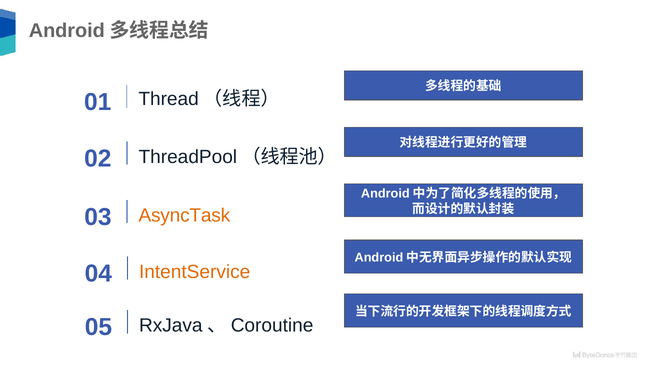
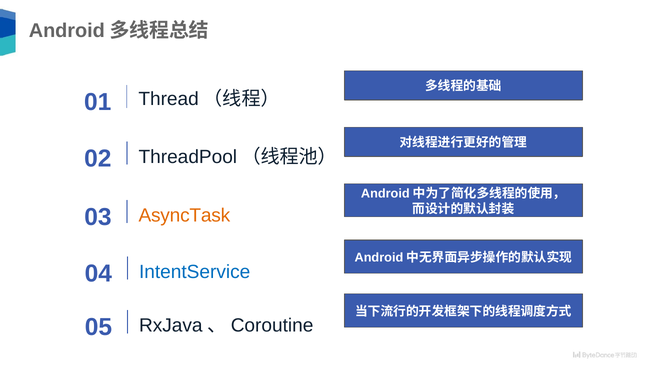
IntentService colour: orange -> blue
